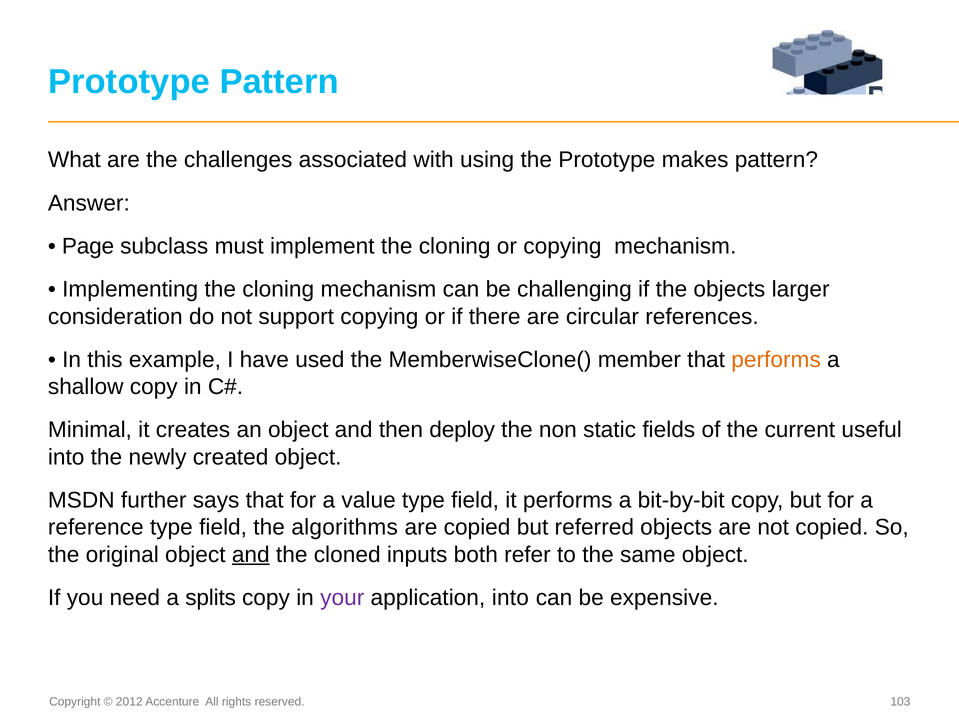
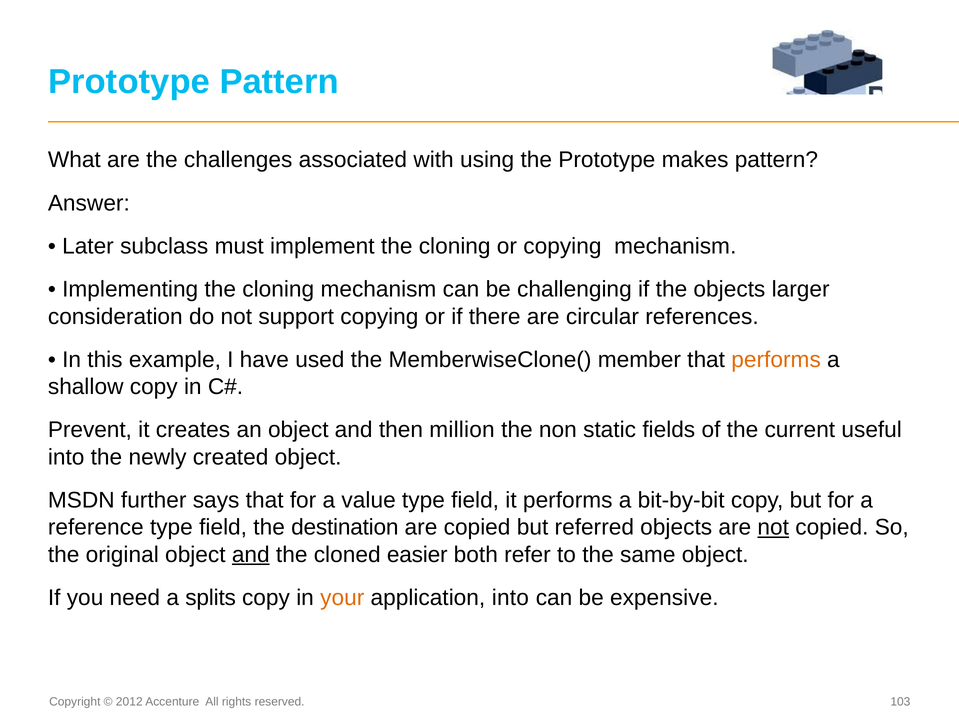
Page: Page -> Later
Minimal: Minimal -> Prevent
deploy: deploy -> million
algorithms: algorithms -> destination
not at (773, 528) underline: none -> present
inputs: inputs -> easier
your colour: purple -> orange
